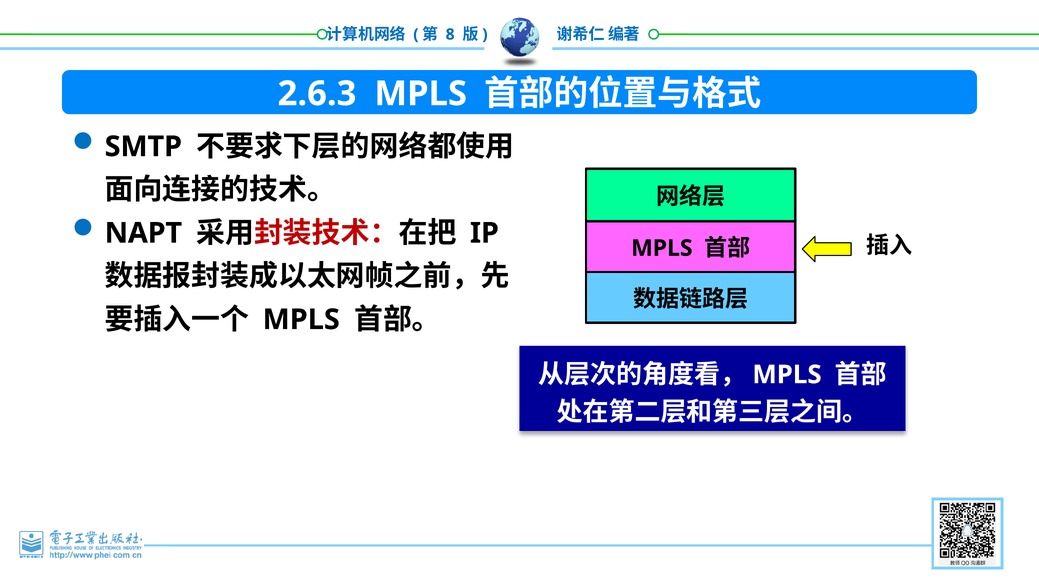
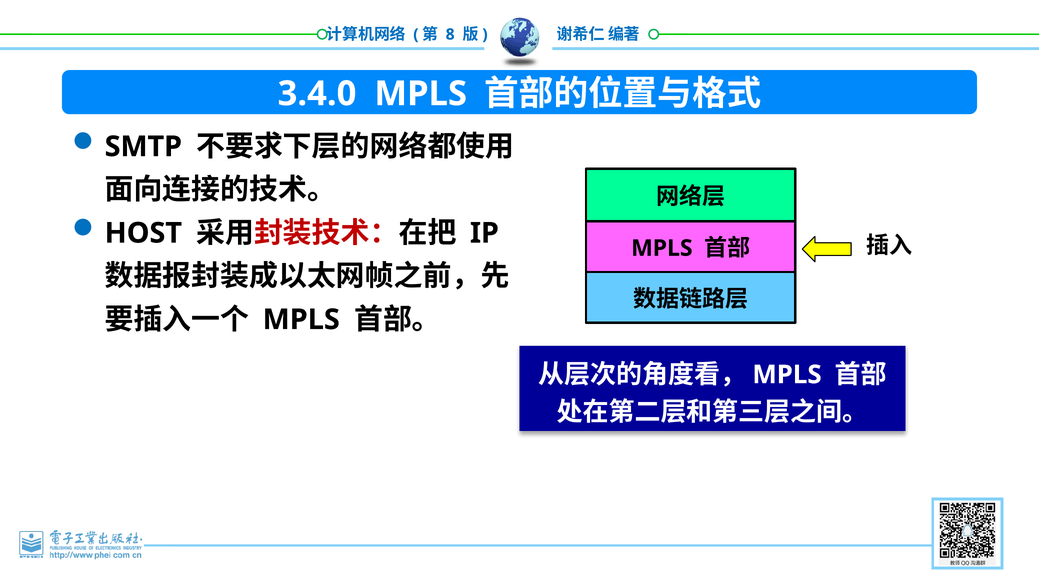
2.6.3: 2.6.3 -> 3.4.0
NAPT: NAPT -> HOST
